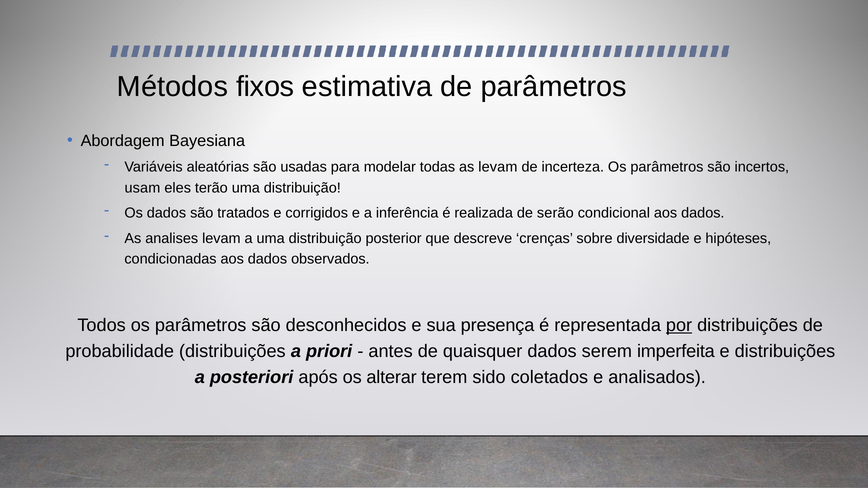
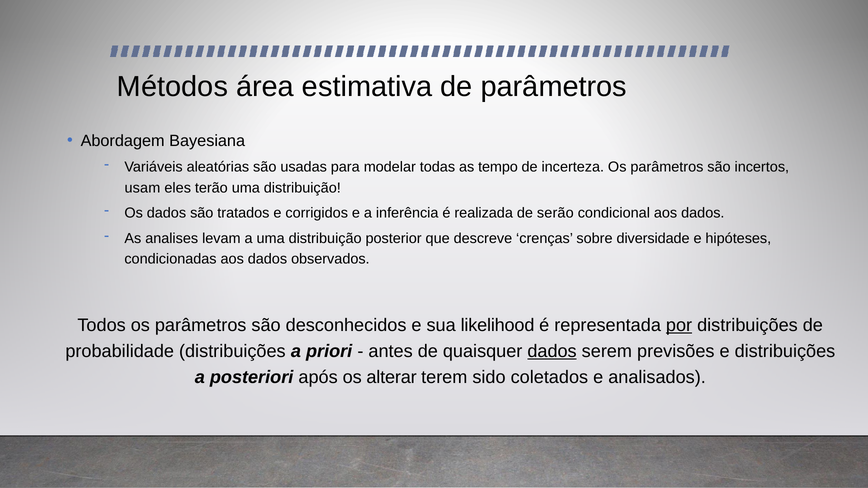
fixos: fixos -> área
as levam: levam -> tempo
presença: presença -> likelihood
dados at (552, 351) underline: none -> present
imperfeita: imperfeita -> previsões
